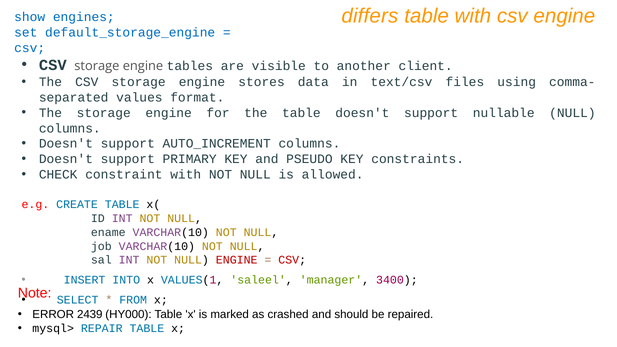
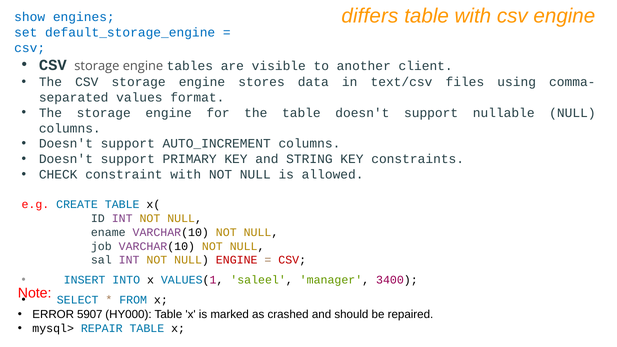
PSEUDO: PSEUDO -> STRING
2439: 2439 -> 5907
